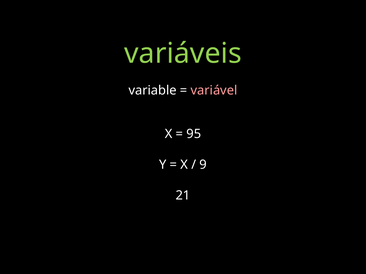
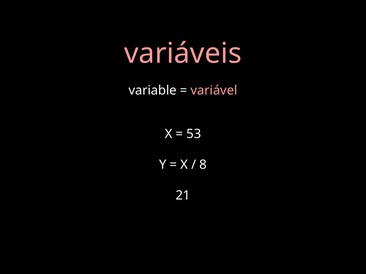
variáveis colour: light green -> pink
95: 95 -> 53
9: 9 -> 8
